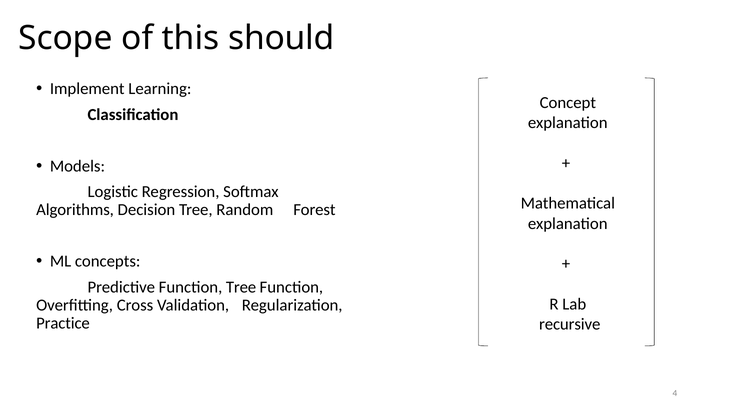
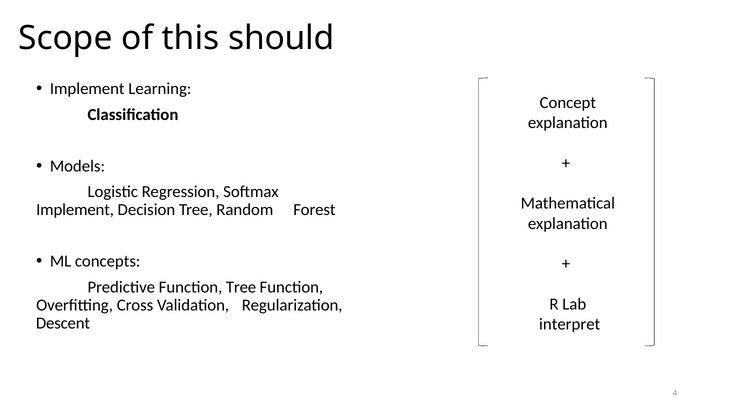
Algorithms at (75, 210): Algorithms -> Implement
Practice: Practice -> Descent
recursive: recursive -> interpret
